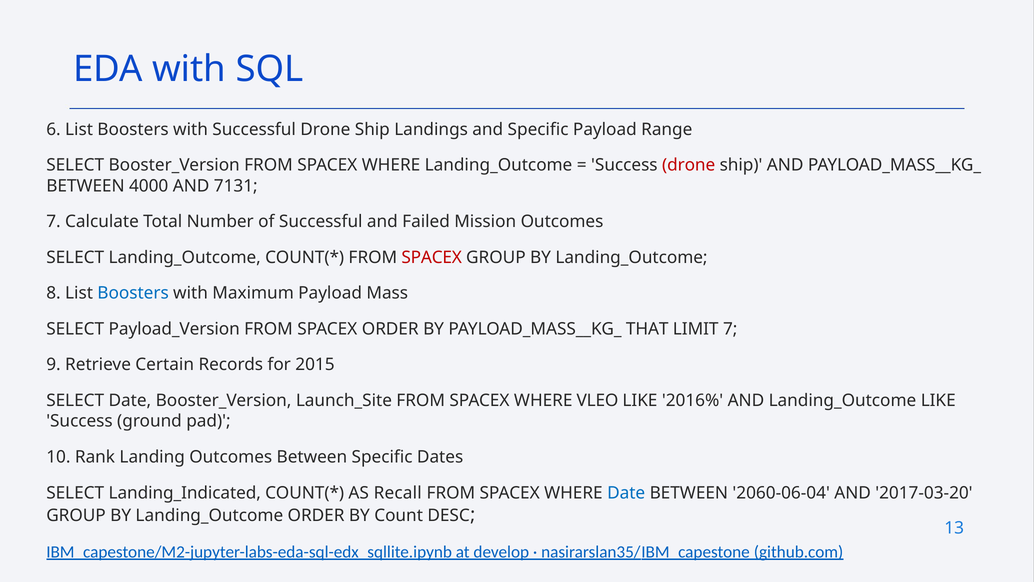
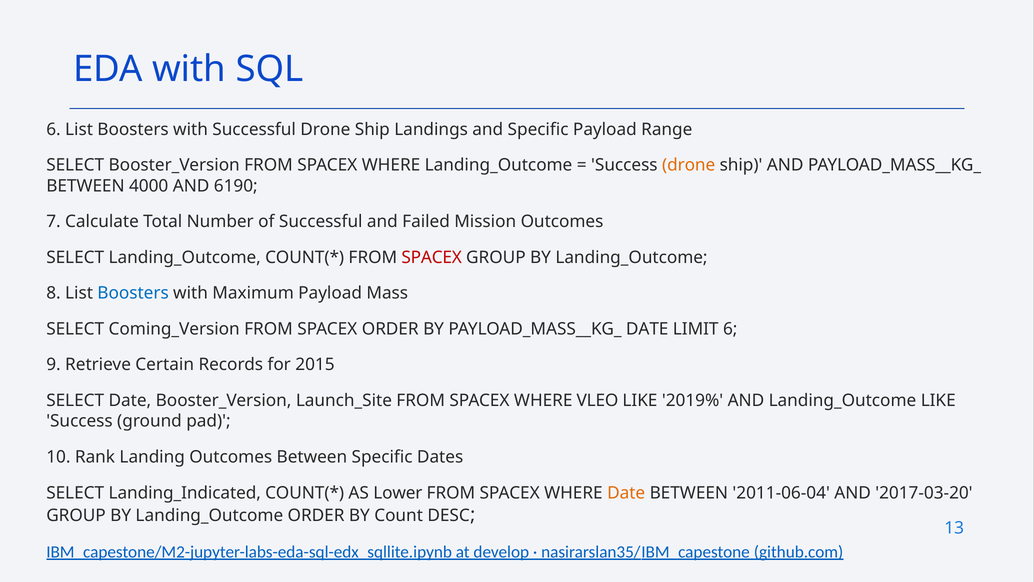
drone at (689, 165) colour: red -> orange
7131: 7131 -> 6190
Payload_Version: Payload_Version -> Coming_Version
PAYLOAD_MASS__KG_ THAT: THAT -> DATE
LIMIT 7: 7 -> 6
2016%: 2016% -> 2019%
Recall: Recall -> Lower
Date at (626, 492) colour: blue -> orange
2060-06-04: 2060-06-04 -> 2011-06-04
